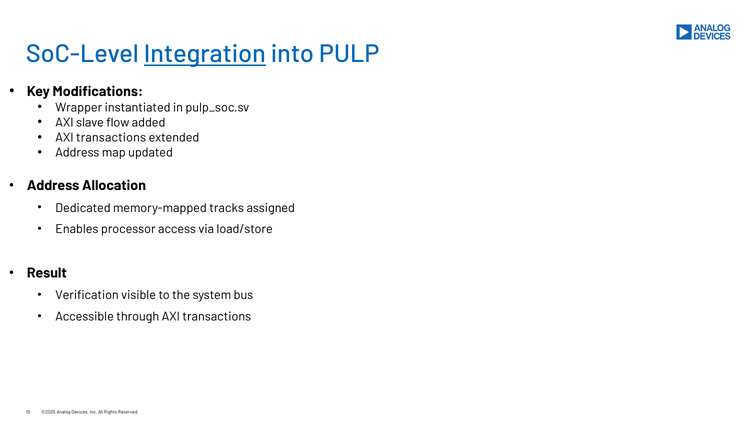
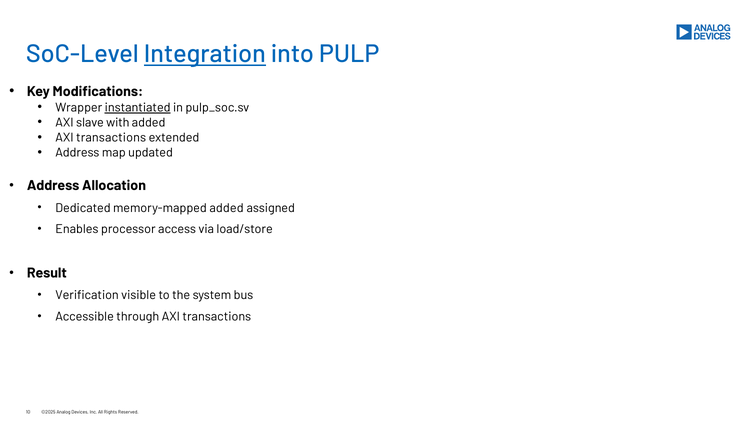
instantiated underline: none -> present
flow: flow -> with
memory-mapped tracks: tracks -> added
